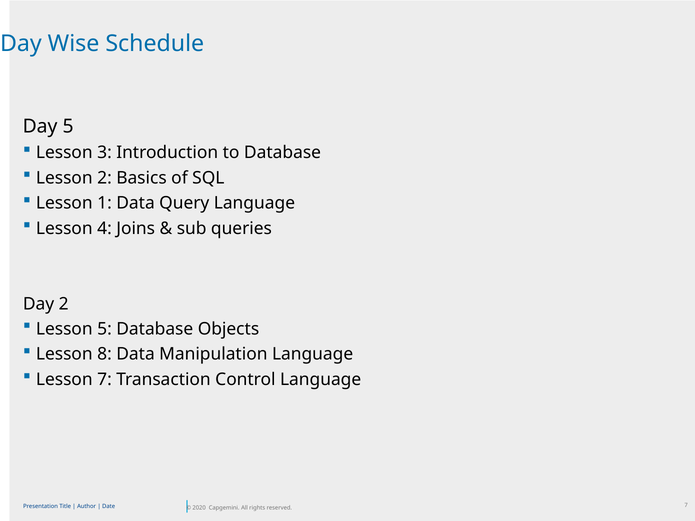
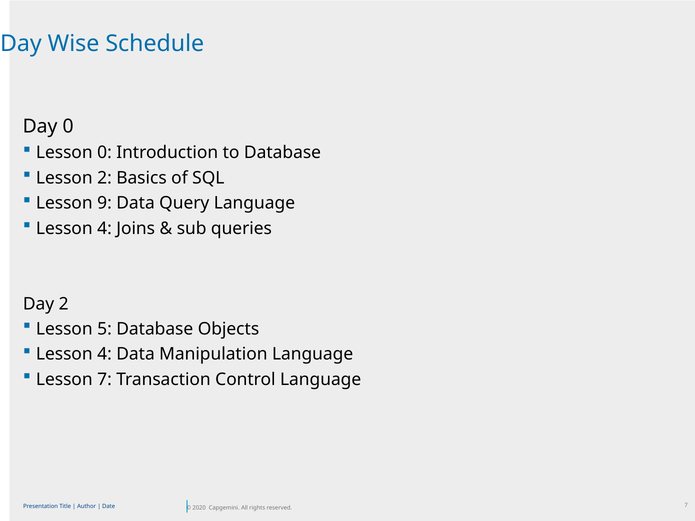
Day 5: 5 -> 0
Lesson 3: 3 -> 0
1: 1 -> 9
8 at (104, 354): 8 -> 4
